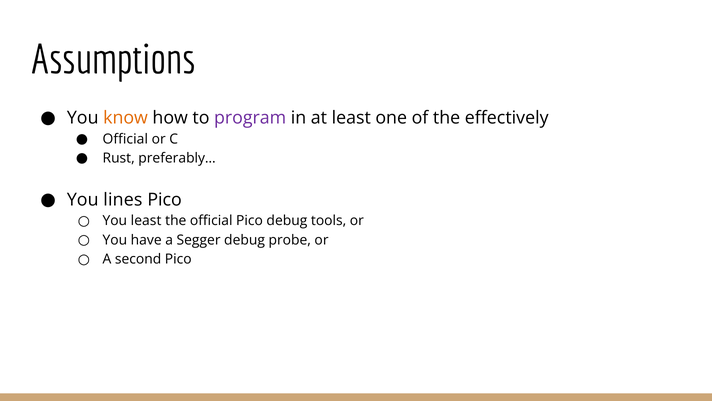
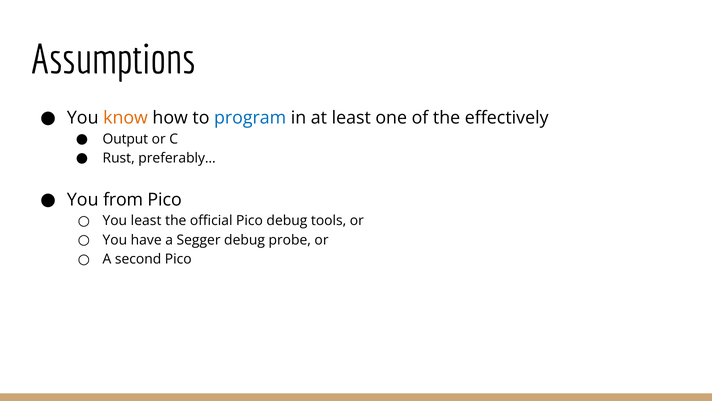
program colour: purple -> blue
Official at (125, 139): Official -> Output
lines: lines -> from
